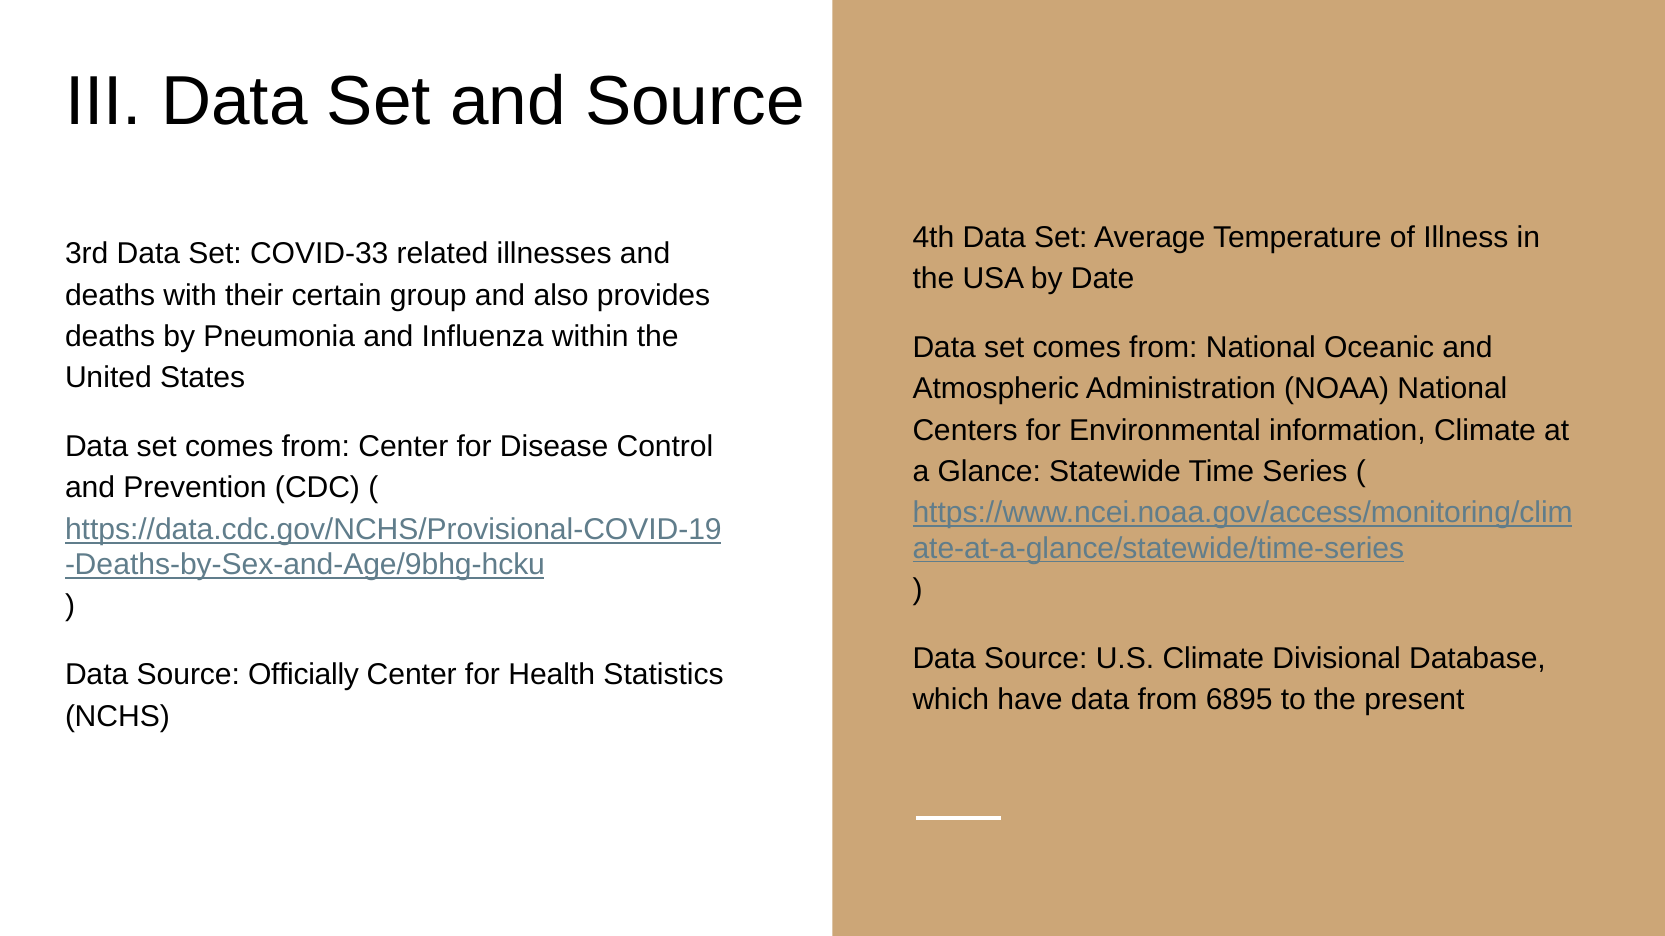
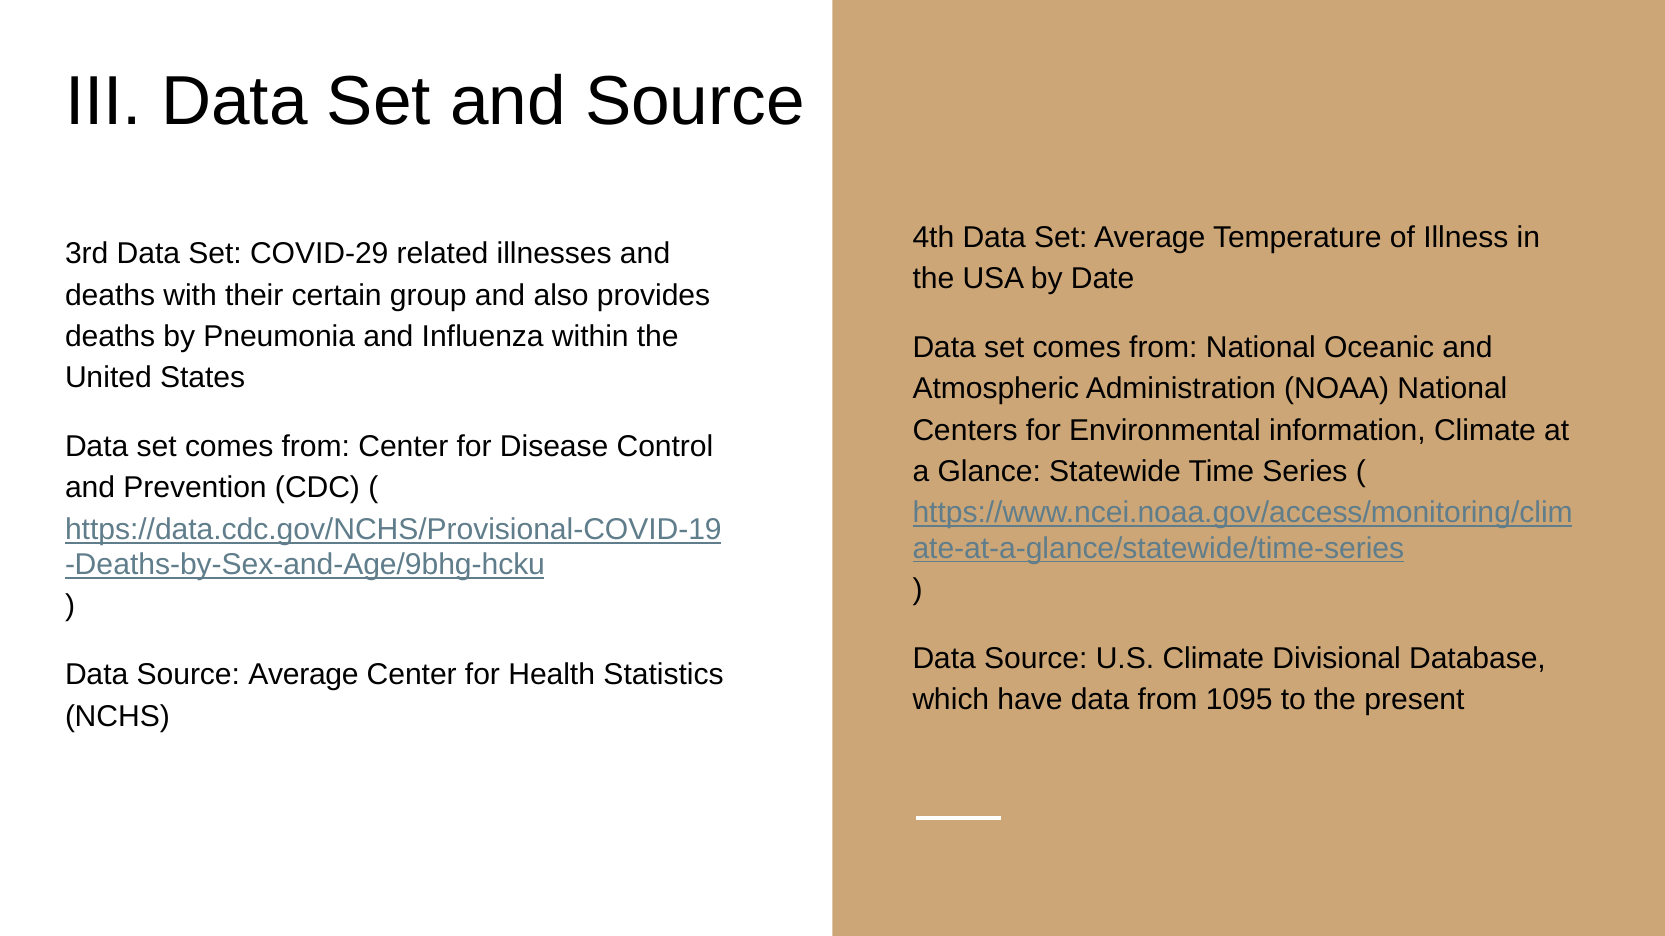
COVID-33: COVID-33 -> COVID-29
Source Officially: Officially -> Average
6895: 6895 -> 1095
